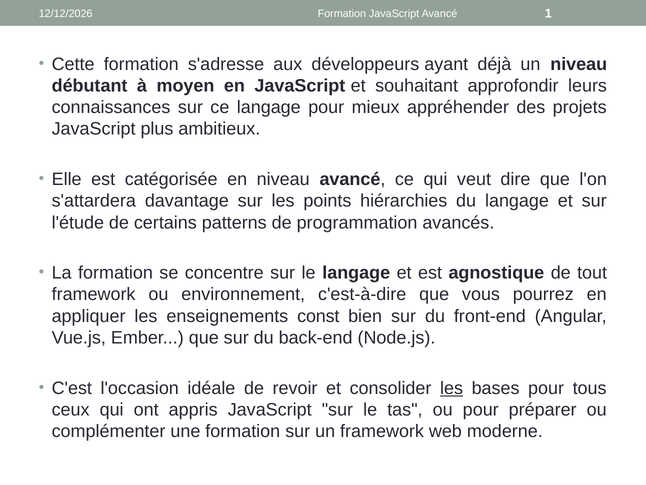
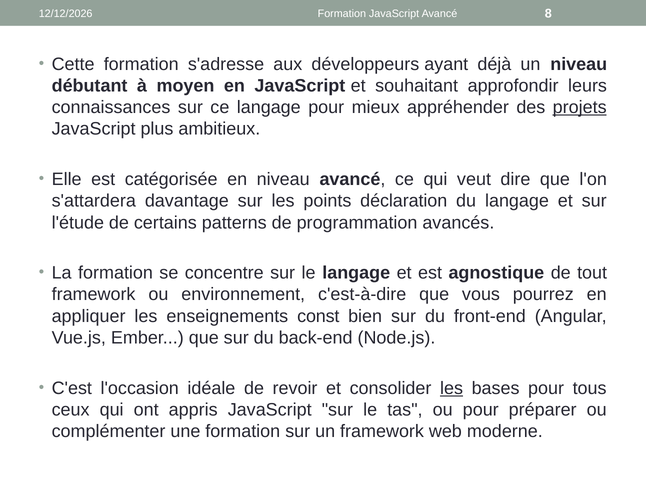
1: 1 -> 8
projets underline: none -> present
hiérarchies: hiérarchies -> déclaration
